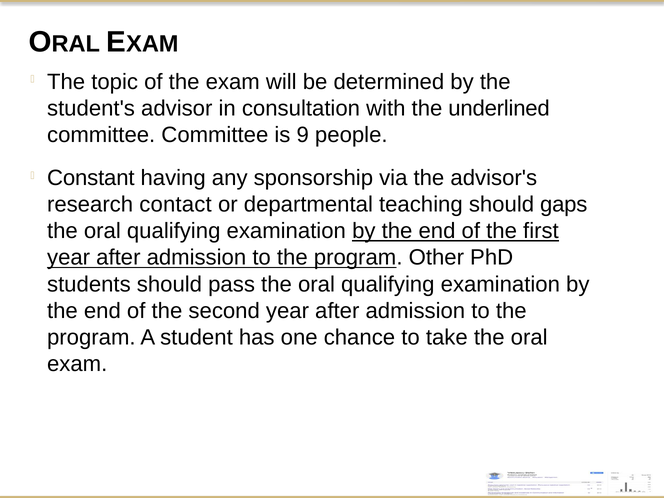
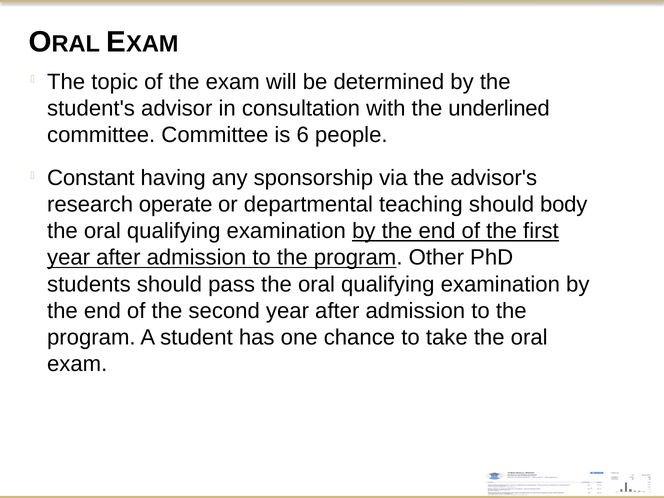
9: 9 -> 6
contact: contact -> operate
gaps: gaps -> body
